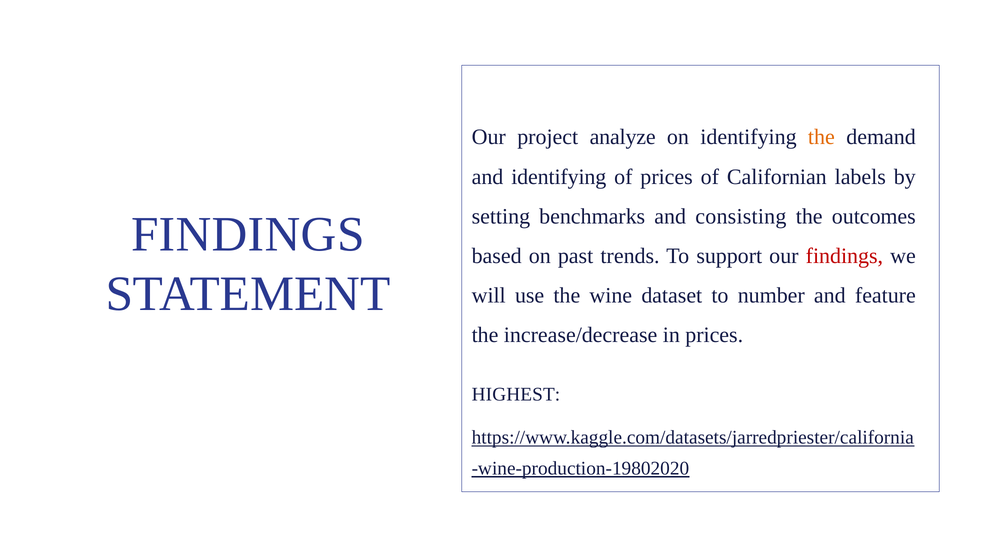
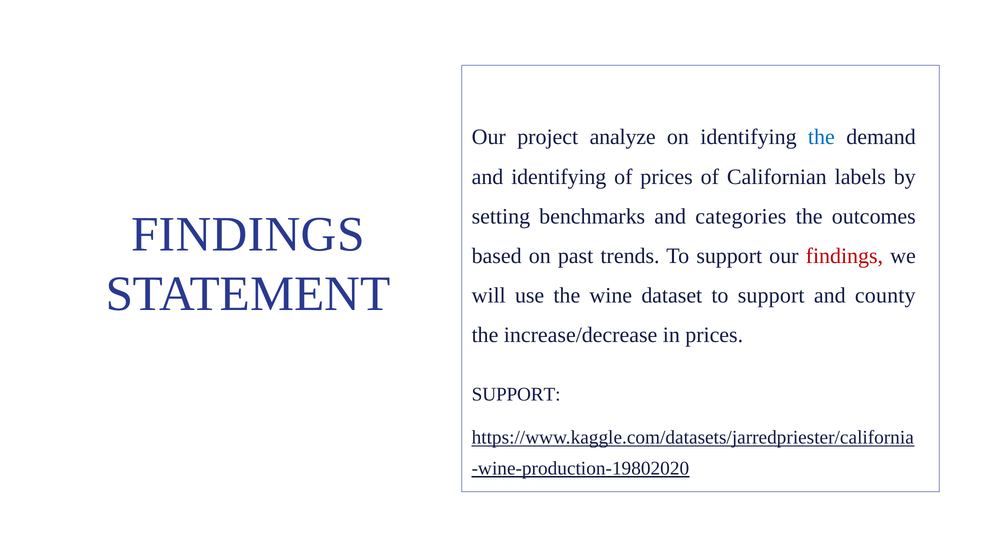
the at (821, 137) colour: orange -> blue
consisting: consisting -> categories
dataset to number: number -> support
feature: feature -> county
HIGHEST at (516, 395): HIGHEST -> SUPPORT
